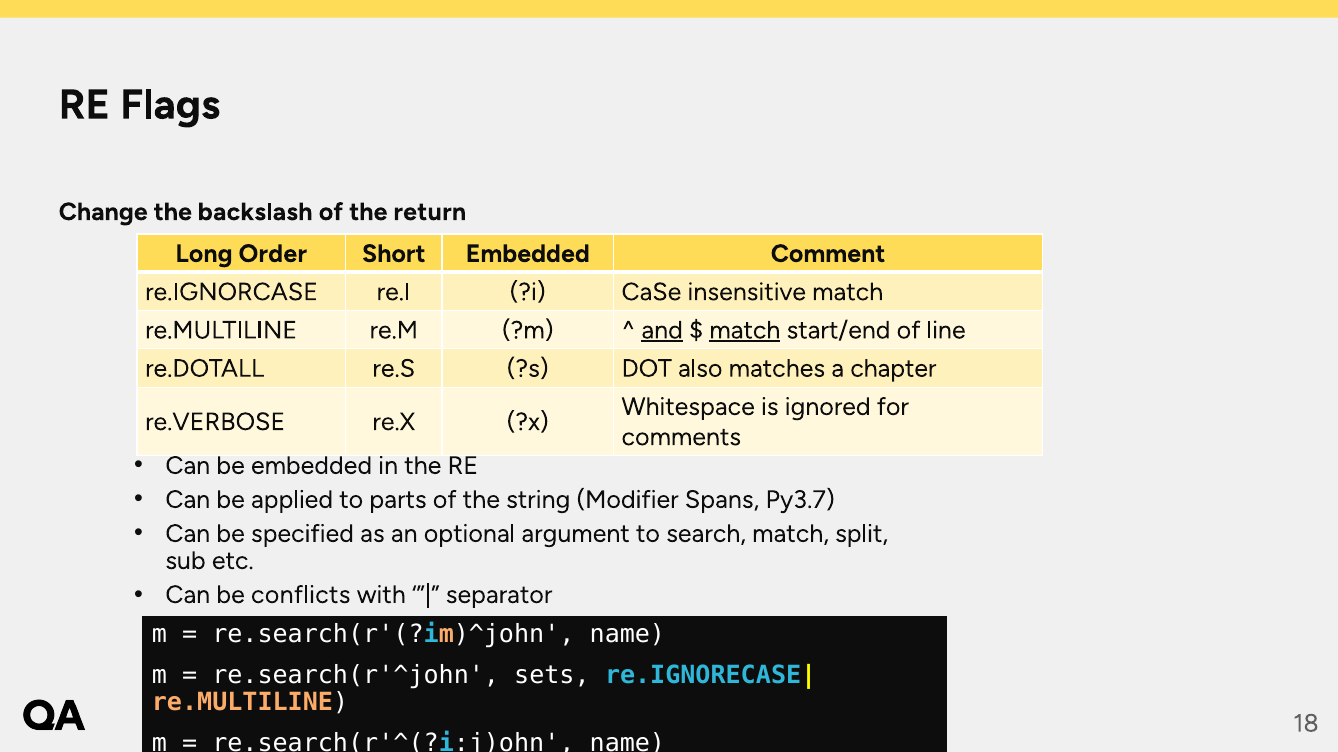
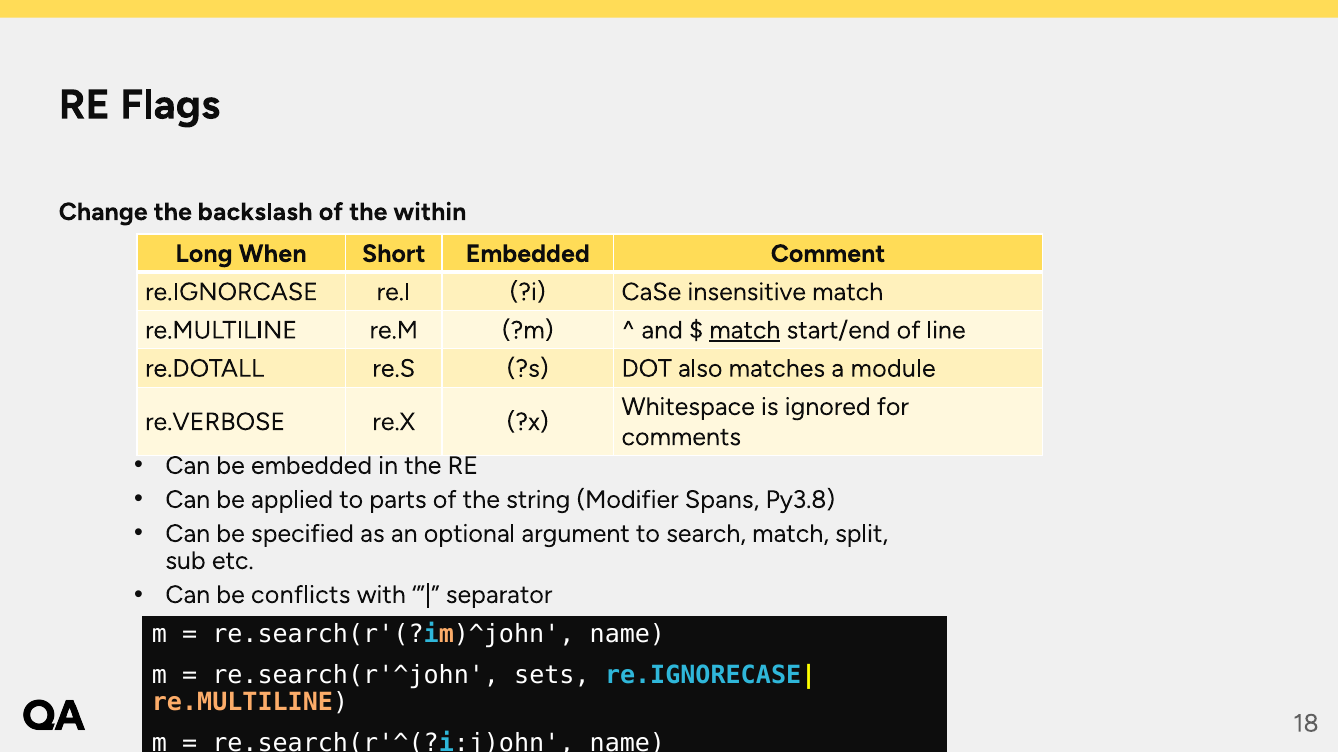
return: return -> within
Order: Order -> When
and underline: present -> none
chapter: chapter -> module
Py3.7: Py3.7 -> Py3.8
